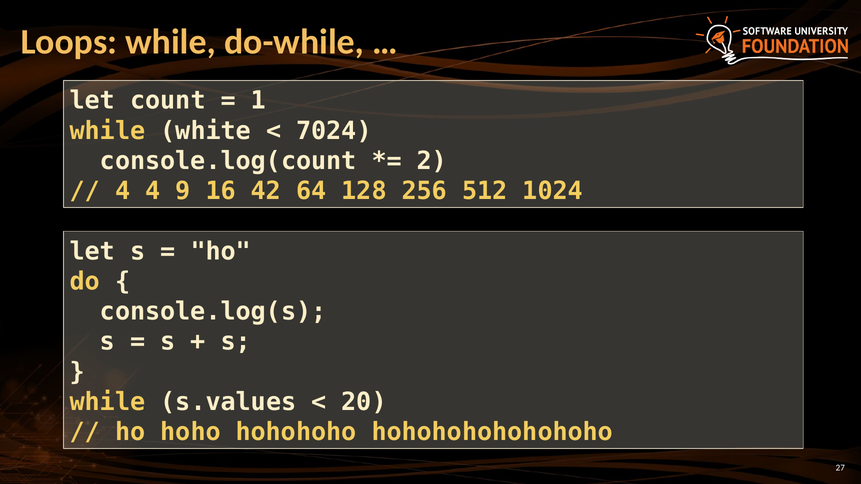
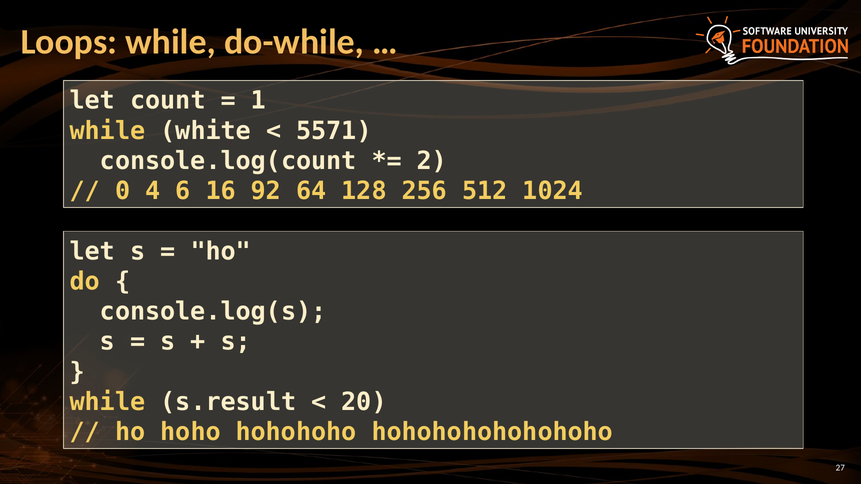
7024: 7024 -> 5571
4 at (123, 191): 4 -> 0
9: 9 -> 6
42: 42 -> 92
s.values: s.values -> s.result
